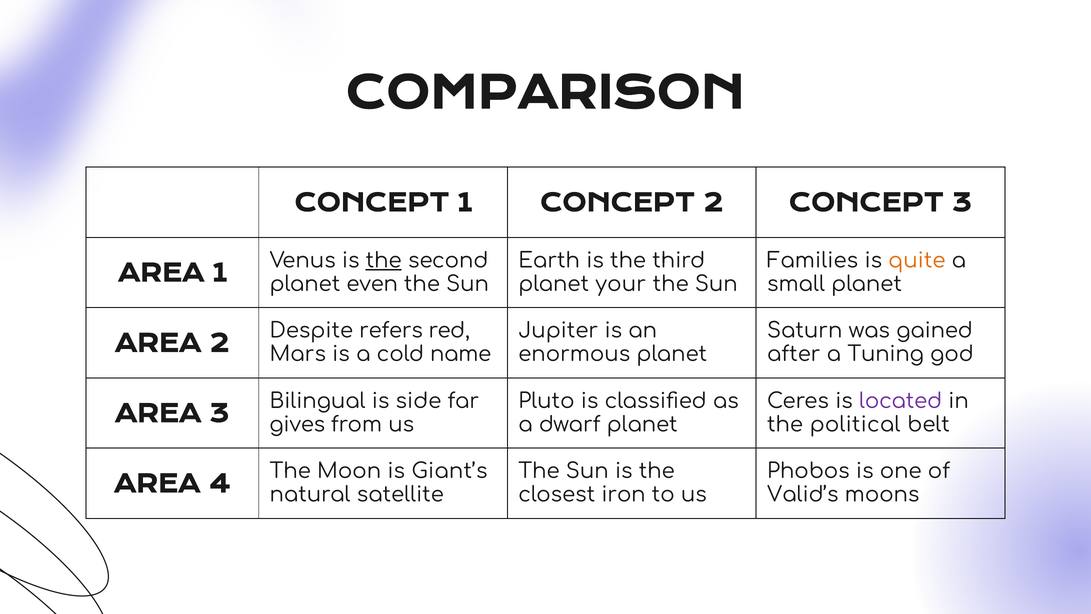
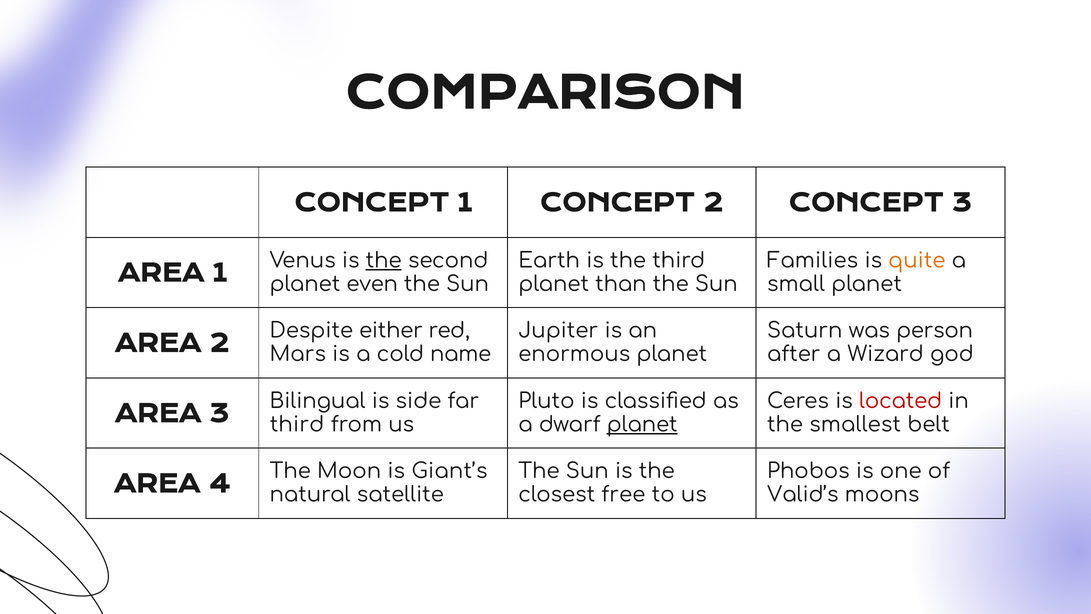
your: your -> than
gained: gained -> person
refers: refers -> either
Tuning: Tuning -> Wizard
located colour: purple -> red
gives at (297, 424): gives -> third
planet at (642, 424) underline: none -> present
political: political -> smallest
iron: iron -> free
